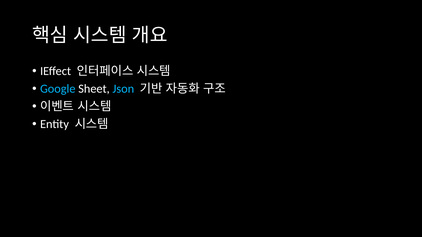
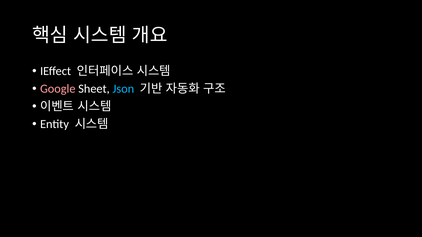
Google colour: light blue -> pink
